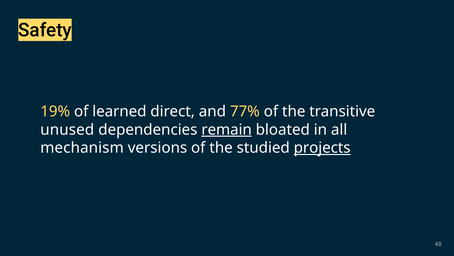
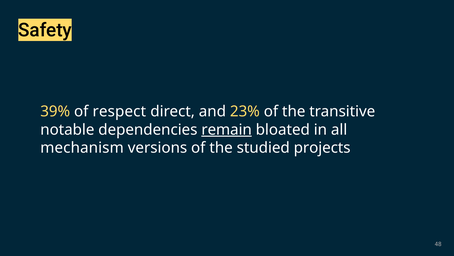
19%: 19% -> 39%
learned: learned -> respect
77%: 77% -> 23%
unused: unused -> notable
projects underline: present -> none
